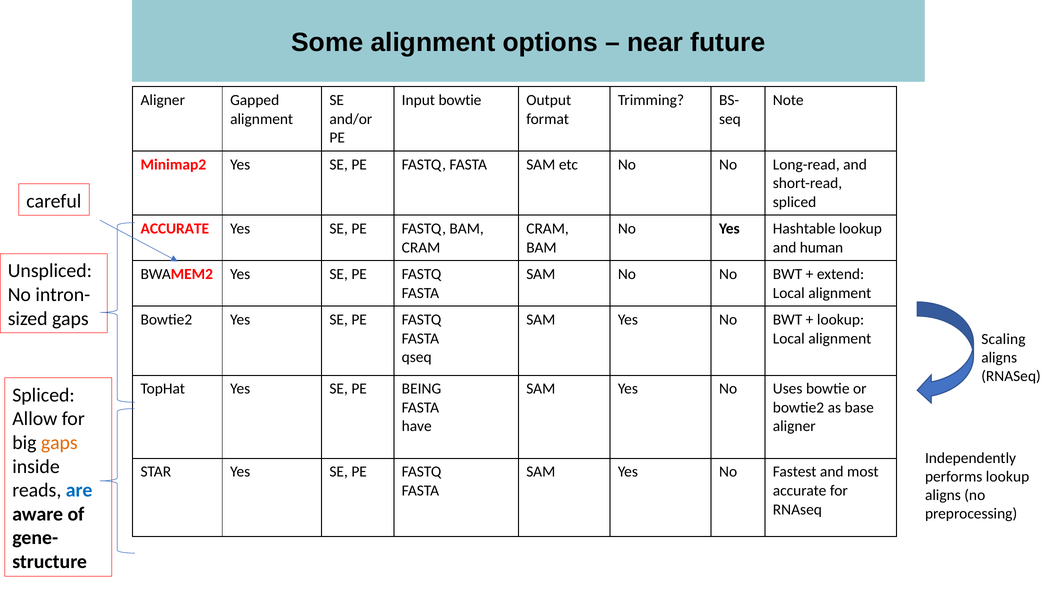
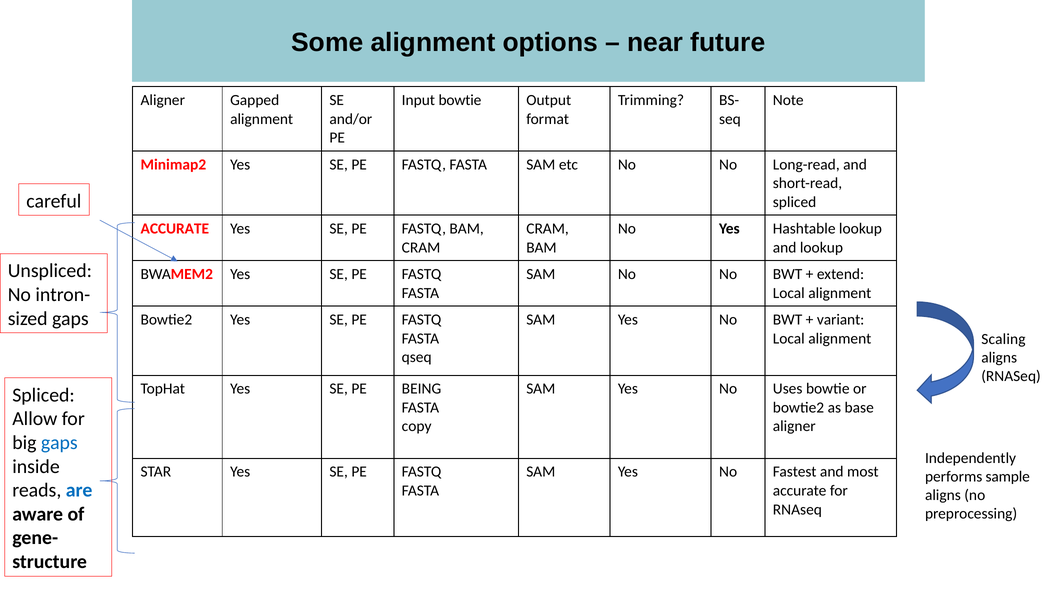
and human: human -> lookup
lookup at (841, 320): lookup -> variant
have: have -> copy
gaps at (59, 442) colour: orange -> blue
performs lookup: lookup -> sample
